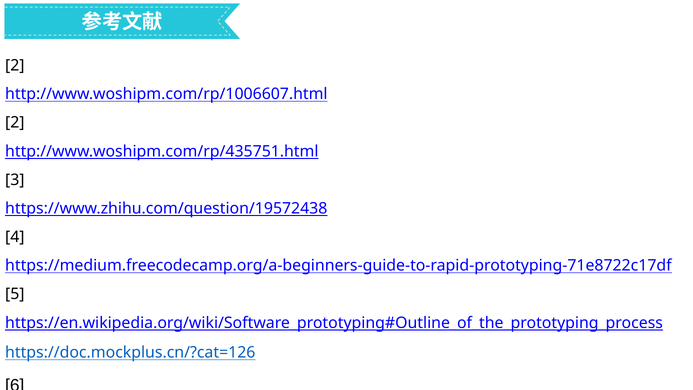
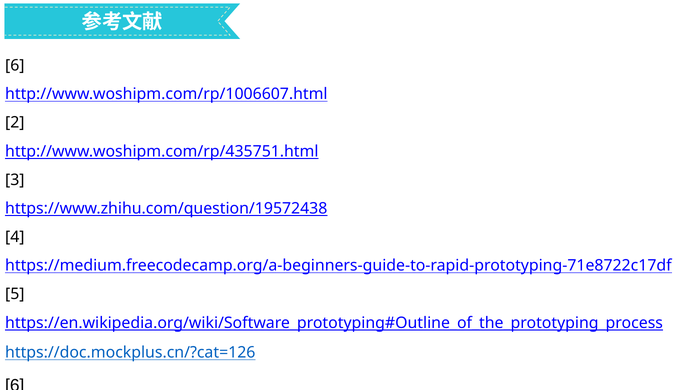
2 at (15, 66): 2 -> 6
